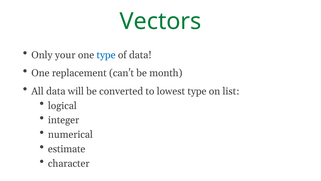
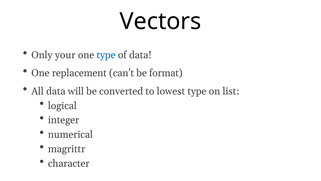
Vectors colour: green -> black
month: month -> format
estimate: estimate -> magrittr
